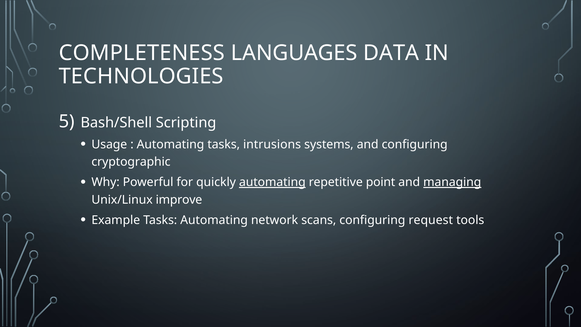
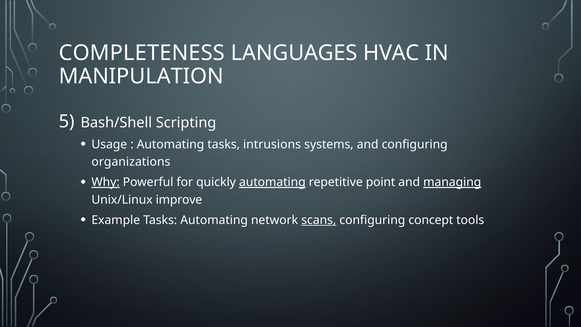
DATA: DATA -> HVAC
TECHNOLOGIES: TECHNOLOGIES -> MANIPULATION
cryptographic: cryptographic -> organizations
Why underline: none -> present
scans underline: none -> present
request: request -> concept
